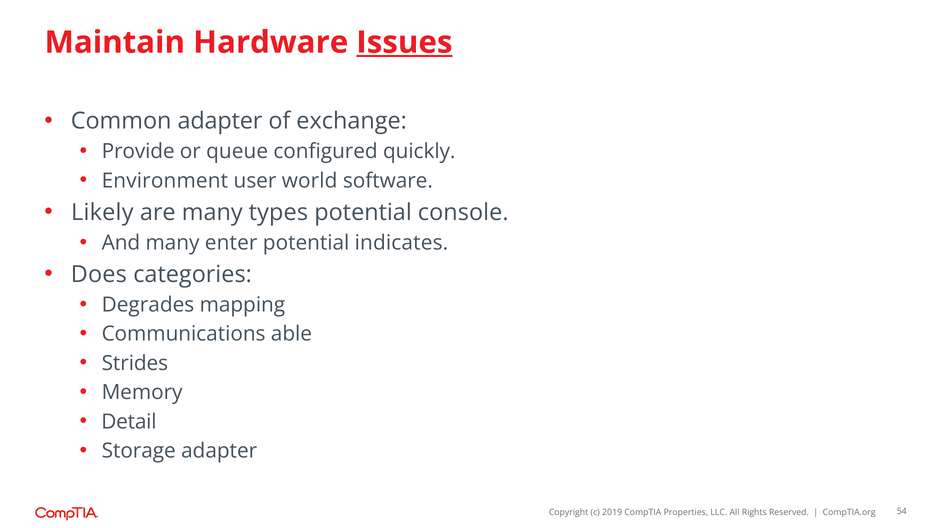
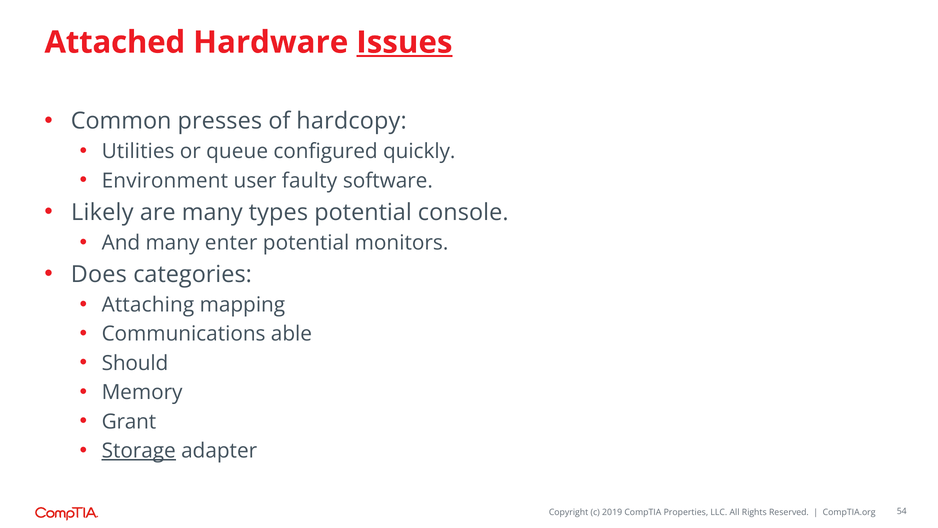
Maintain: Maintain -> Attached
Common adapter: adapter -> presses
exchange: exchange -> hardcopy
Provide: Provide -> Utilities
world: world -> faulty
indicates: indicates -> monitors
Degrades: Degrades -> Attaching
Strides: Strides -> Should
Detail: Detail -> Grant
Storage underline: none -> present
